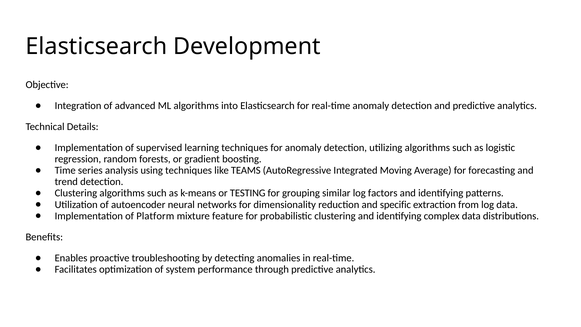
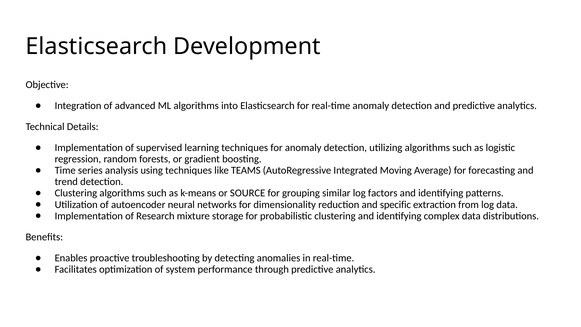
TESTING: TESTING -> SOURCE
Platform: Platform -> Research
feature: feature -> storage
